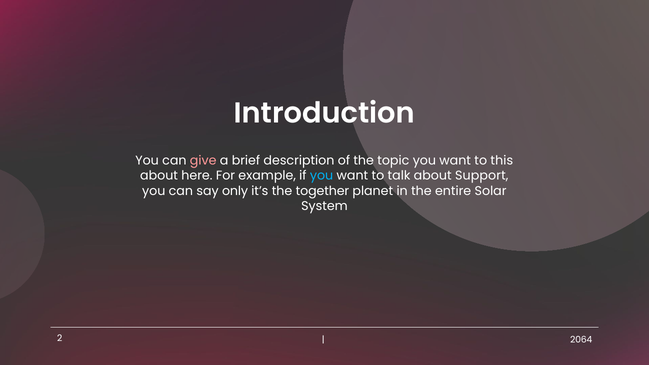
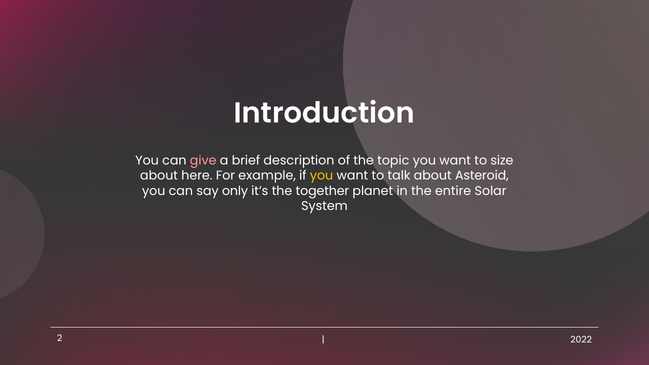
this: this -> size
you at (322, 176) colour: light blue -> yellow
Support: Support -> Asteroid
2064: 2064 -> 2022
